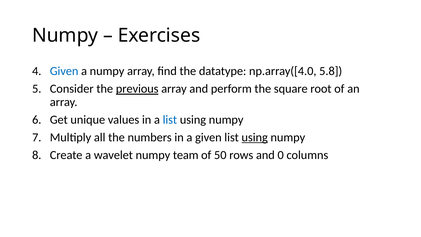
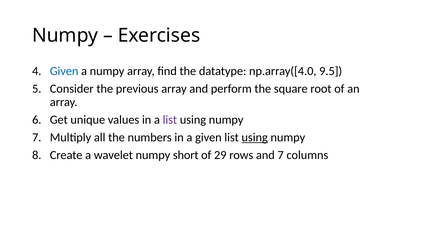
5.8: 5.8 -> 9.5
previous underline: present -> none
list at (170, 120) colour: blue -> purple
team: team -> short
50: 50 -> 29
and 0: 0 -> 7
